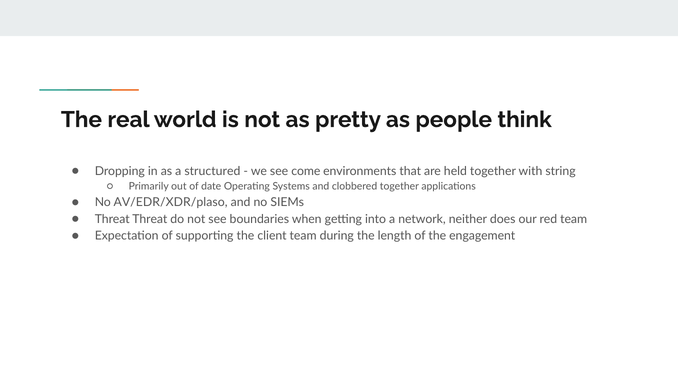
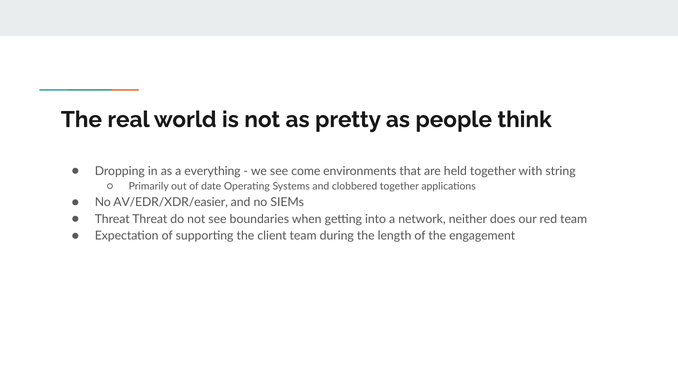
structured: structured -> everything
AV/EDR/XDR/plaso: AV/EDR/XDR/plaso -> AV/EDR/XDR/easier
